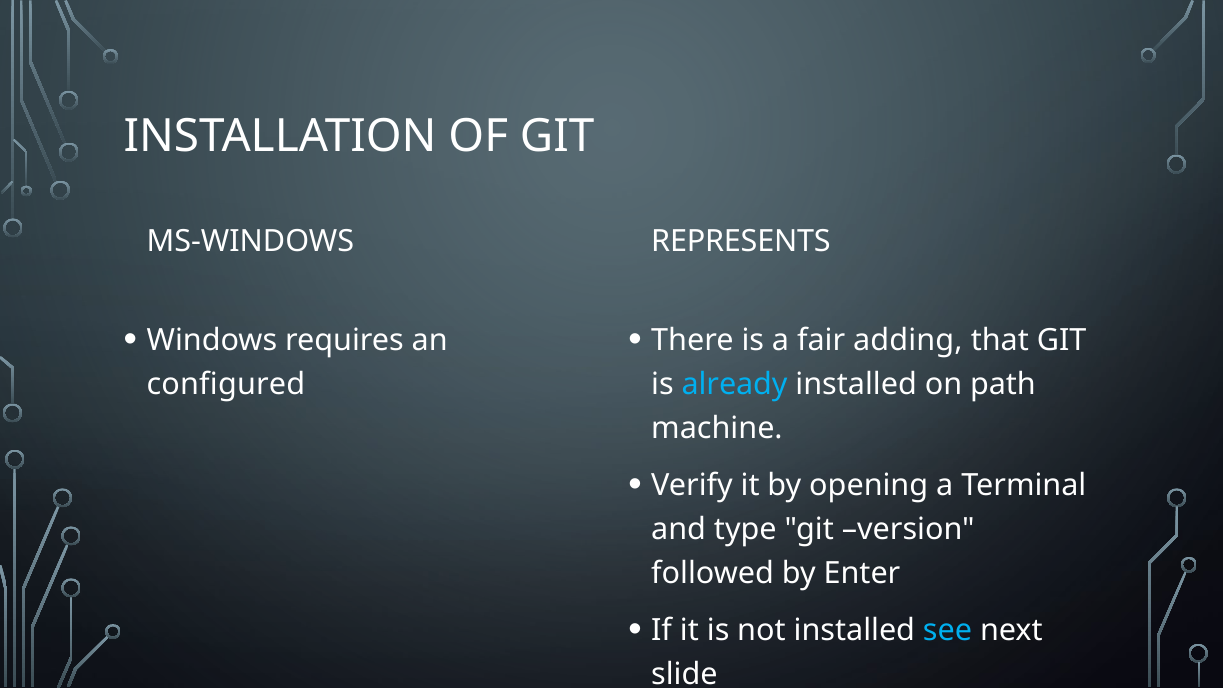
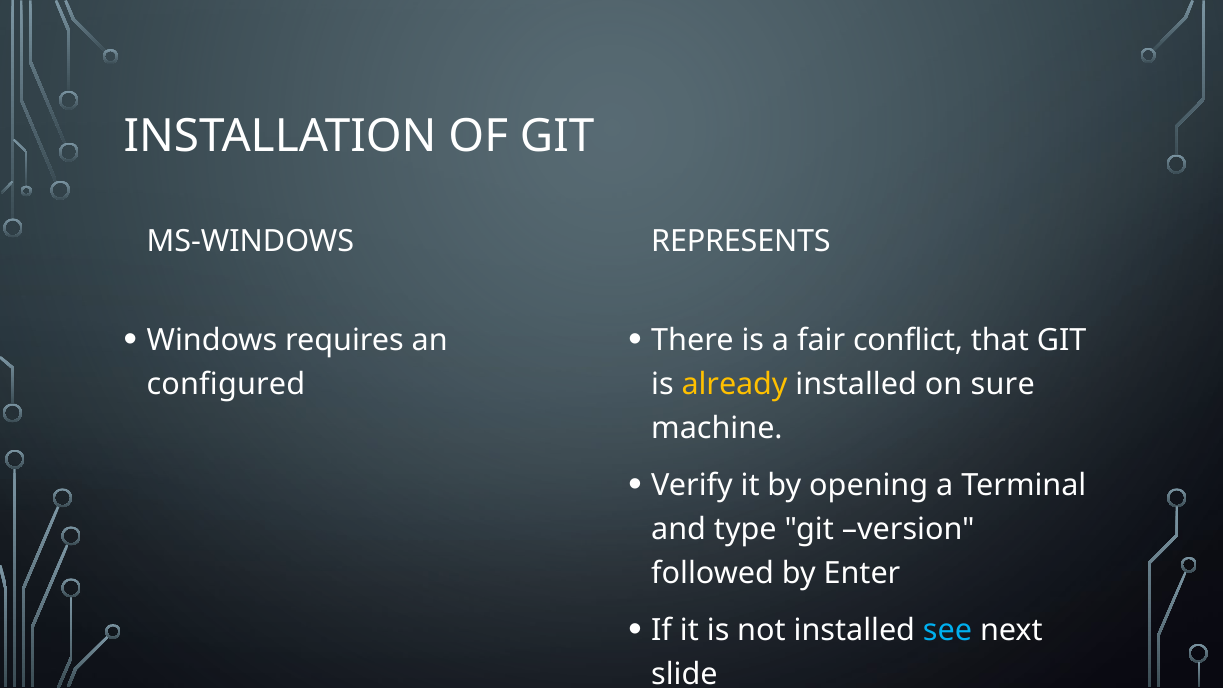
adding: adding -> conflict
already colour: light blue -> yellow
path: path -> sure
